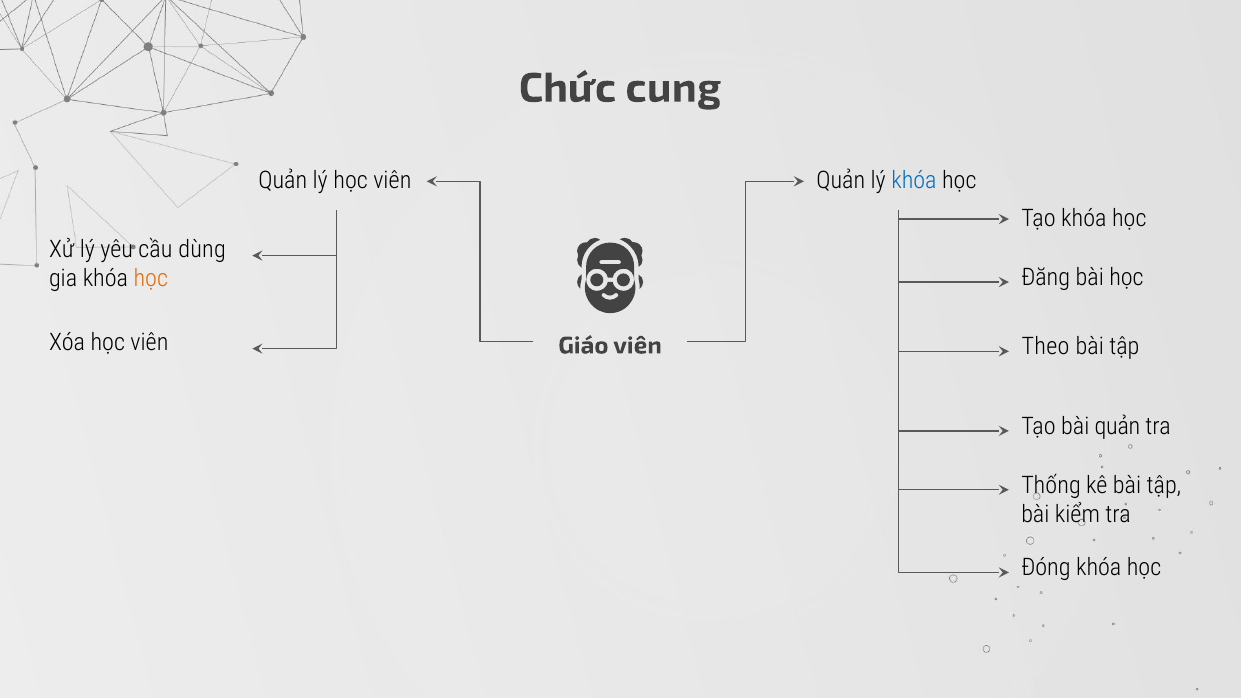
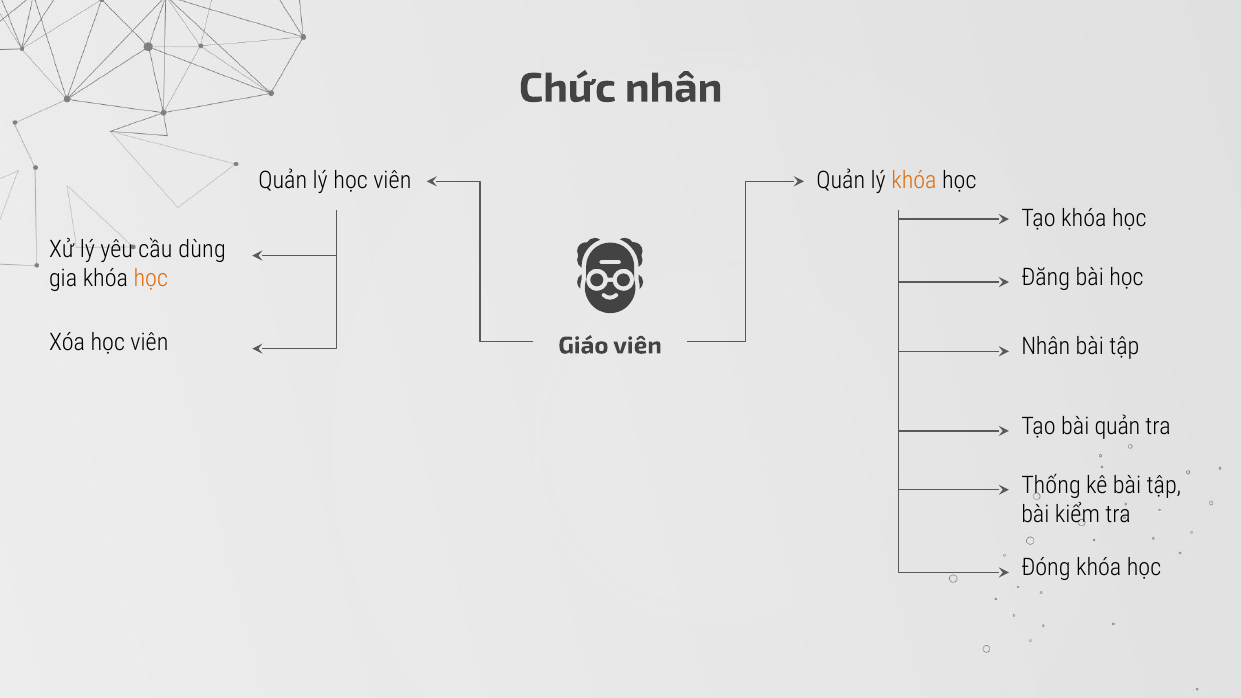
Chức cung: cung -> nhân
khóa at (914, 181) colour: blue -> orange
Theo at (1046, 347): Theo -> Nhân
